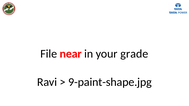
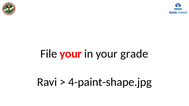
File near: near -> your
9-paint-shape.jpg: 9-paint-shape.jpg -> 4-paint-shape.jpg
